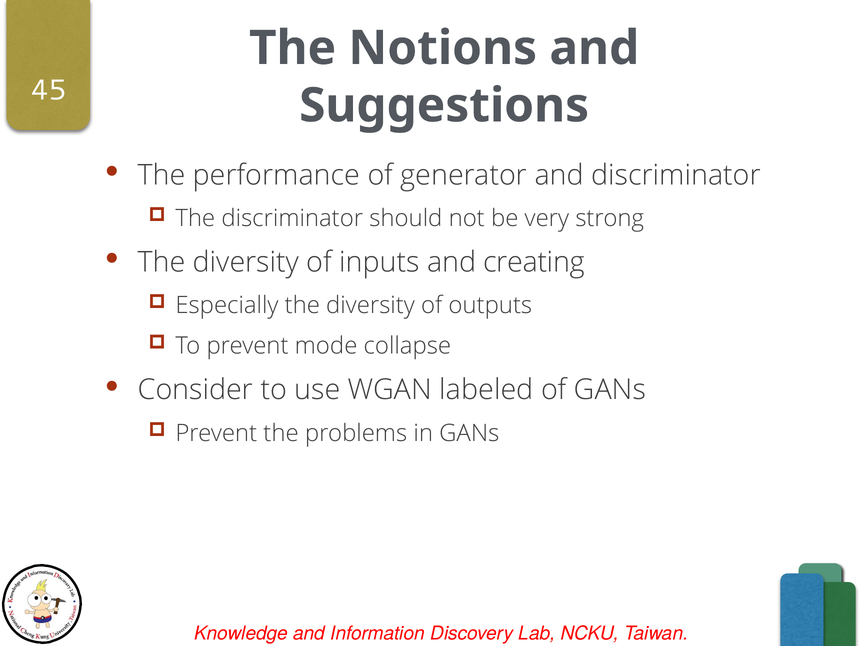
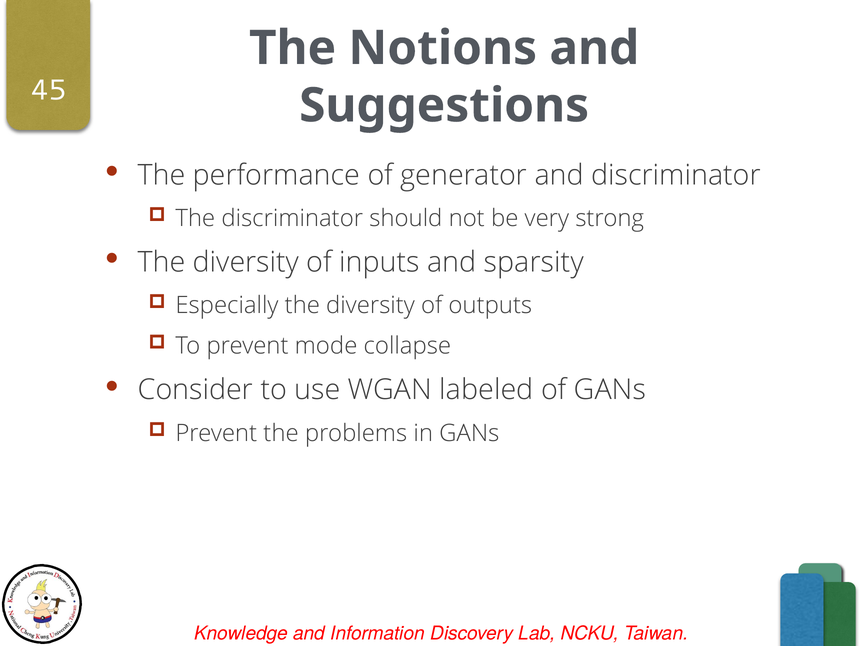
creating: creating -> sparsity
